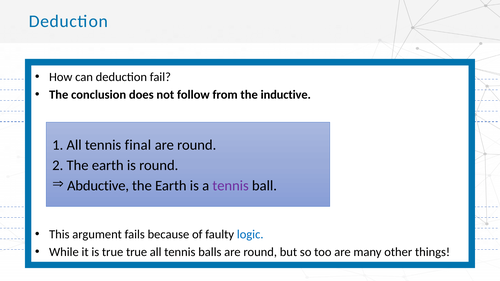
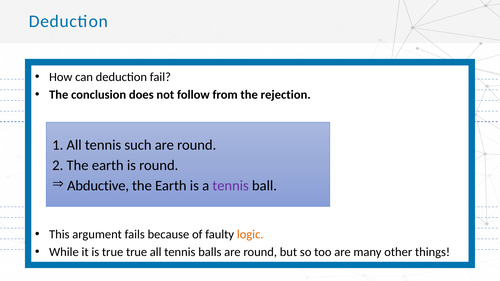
inductive: inductive -> rejection
final: final -> such
logic colour: blue -> orange
